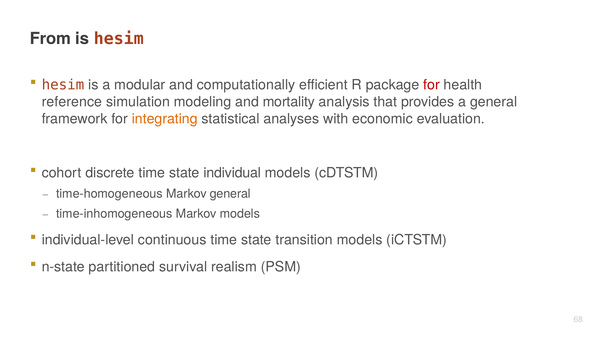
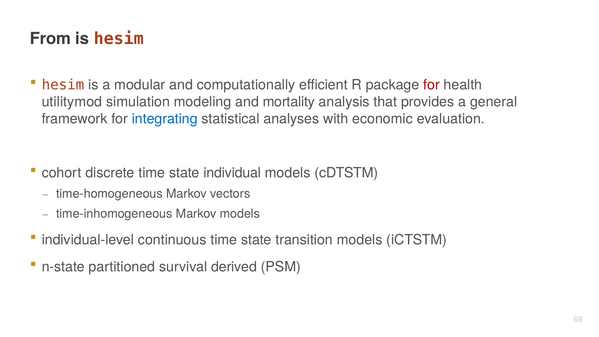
reference: reference -> utilitymod
integrating colour: orange -> blue
Markov general: general -> vectors
realism: realism -> derived
